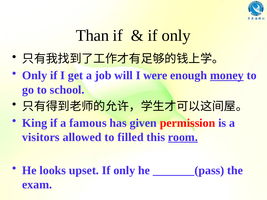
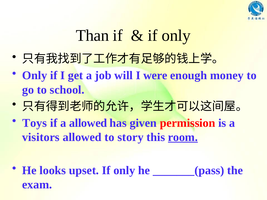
money underline: present -> none
King: King -> Toys
a famous: famous -> allowed
filled: filled -> story
